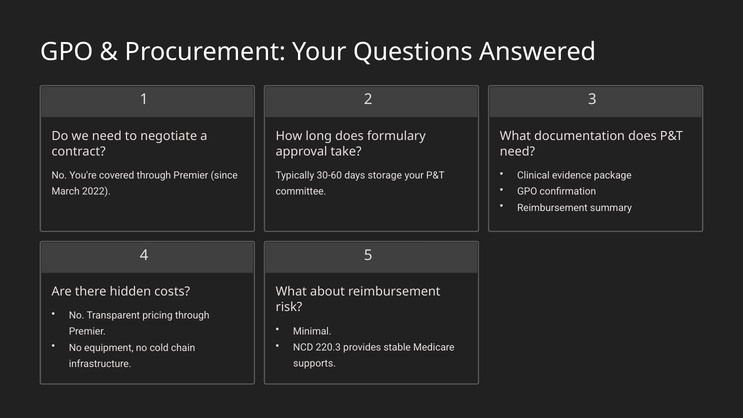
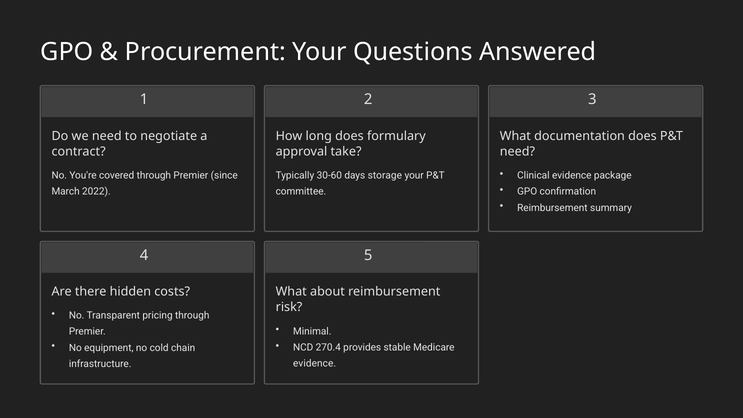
220.3: 220.3 -> 270.4
supports at (315, 364): supports -> evidence
